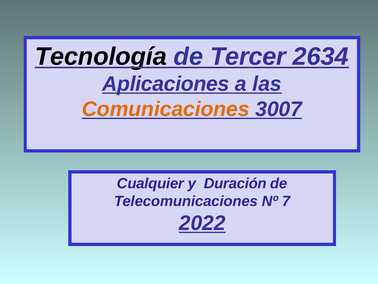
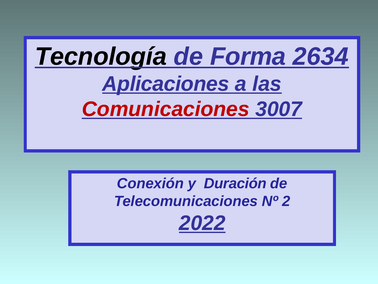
Tercer: Tercer -> Forma
Comunicaciones colour: orange -> red
Cualquier: Cualquier -> Conexión
7: 7 -> 2
